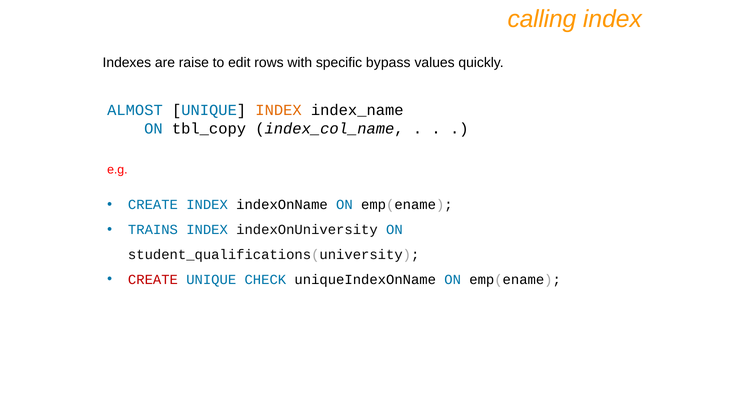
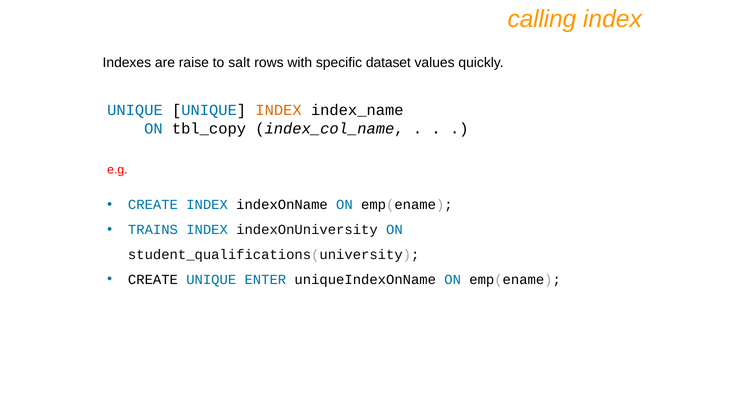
edit: edit -> salt
bypass: bypass -> dataset
ALMOST at (135, 110): ALMOST -> UNIQUE
CREATE at (153, 280) colour: red -> black
CHECK: CHECK -> ENTER
